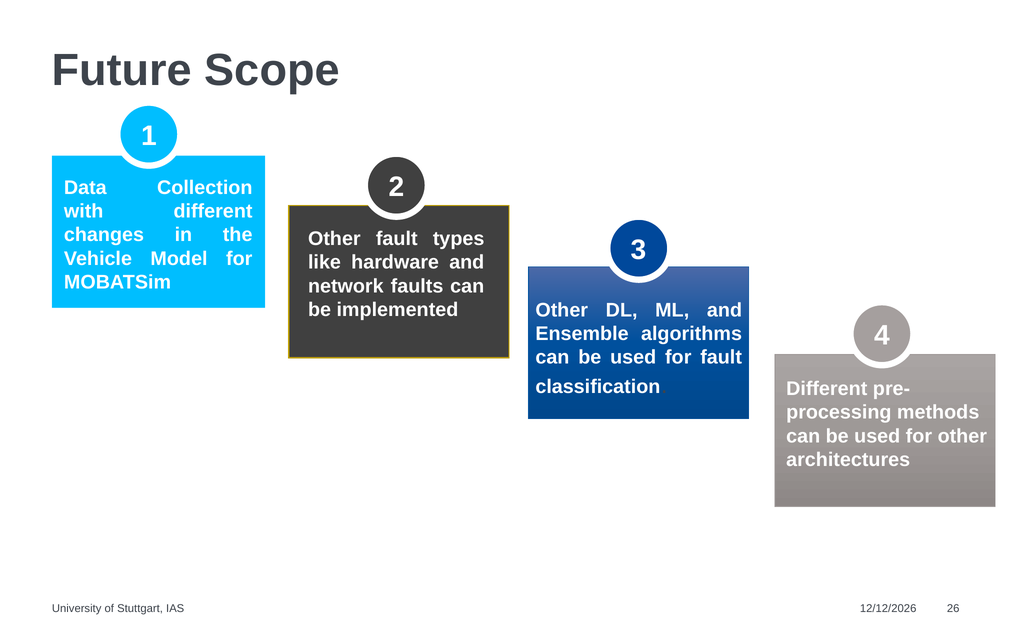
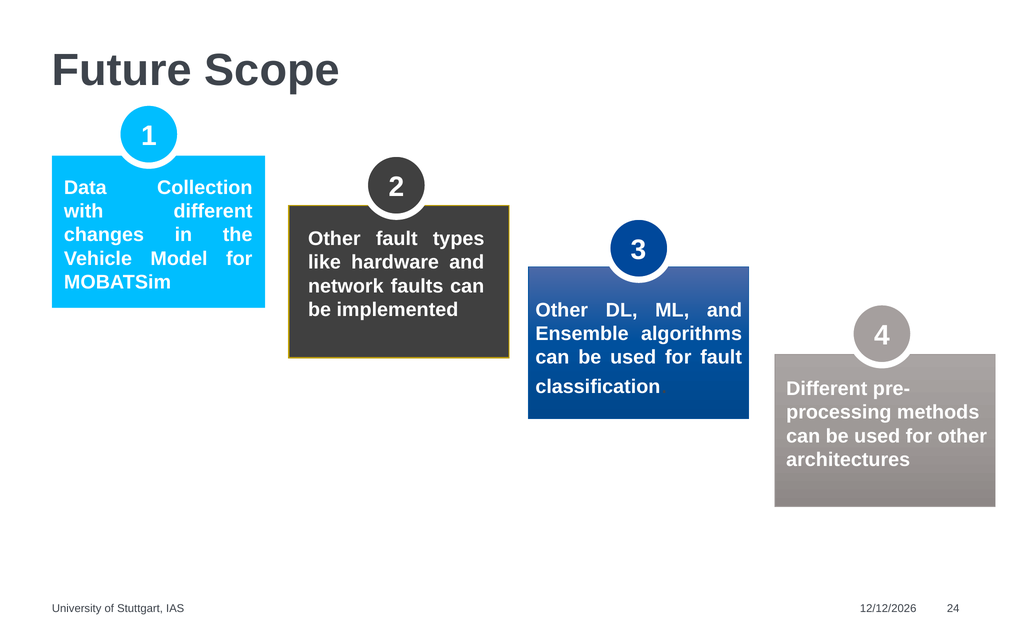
26: 26 -> 24
